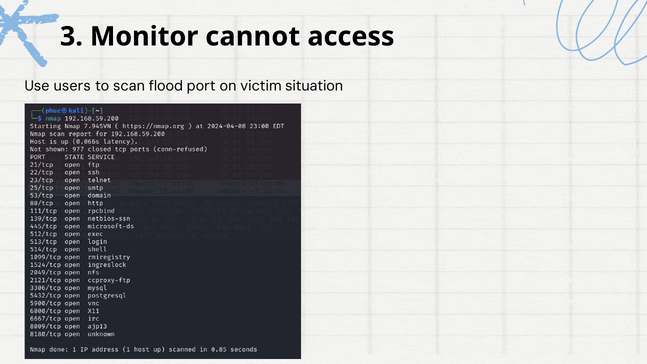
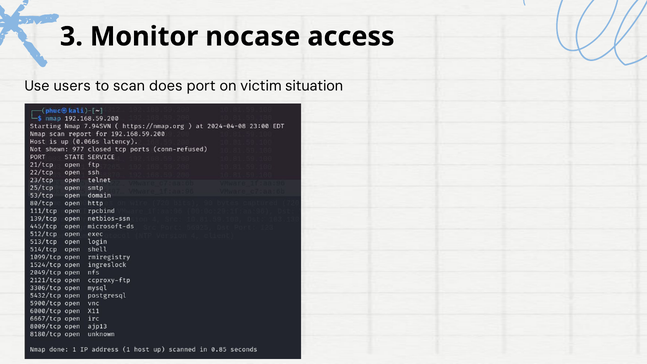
cannot: cannot -> nocase
flood: flood -> does
